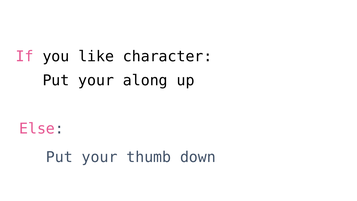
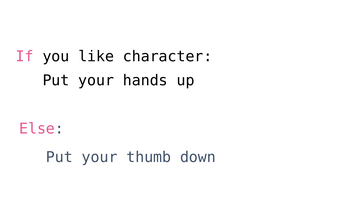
along: along -> hands
